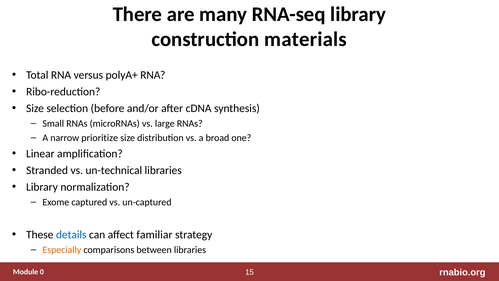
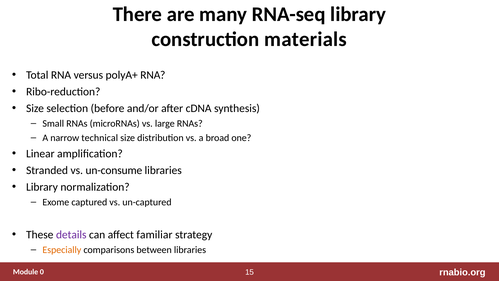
prioritize: prioritize -> technical
un-technical: un-technical -> un-consume
details colour: blue -> purple
